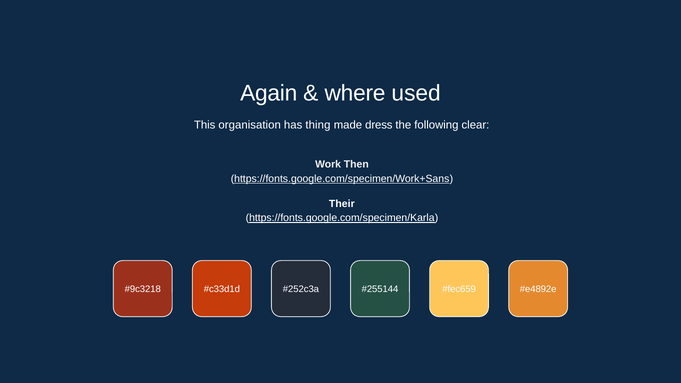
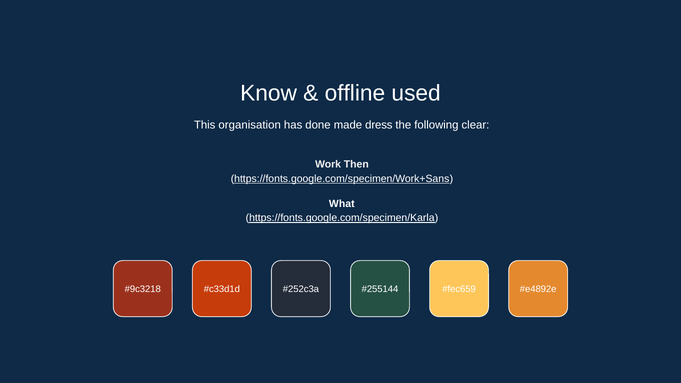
Again: Again -> Know
where: where -> offline
thing: thing -> done
Their: Their -> What
